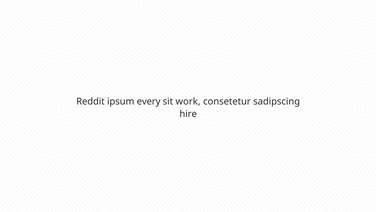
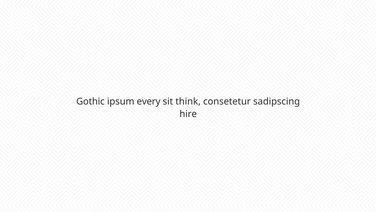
Reddit: Reddit -> Gothic
work: work -> think
